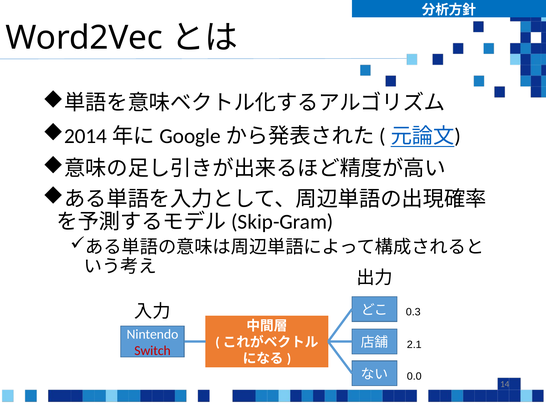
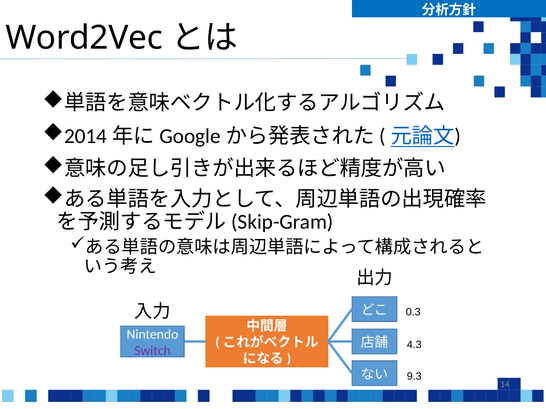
2.1: 2.1 -> 4.3
Switch colour: red -> purple
0.0: 0.0 -> 9.3
